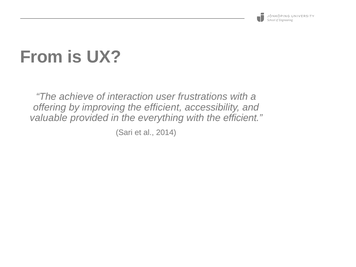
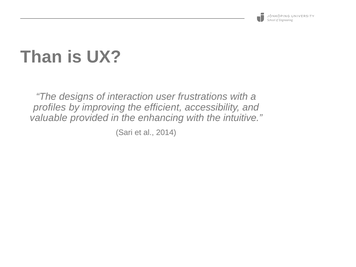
From: From -> Than
achieve: achieve -> designs
offering: offering -> profiles
everything: everything -> enhancing
with the efficient: efficient -> intuitive
